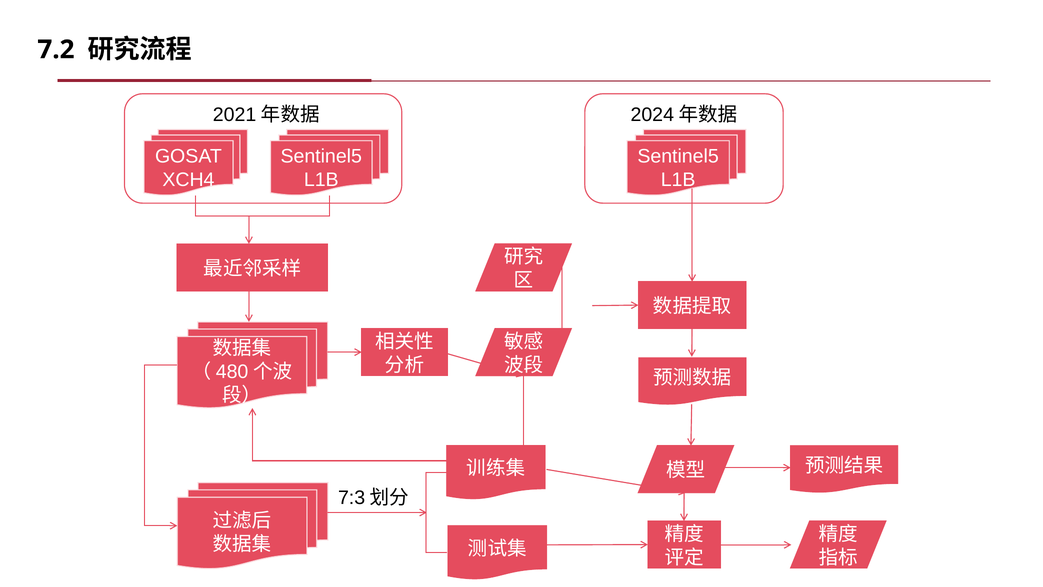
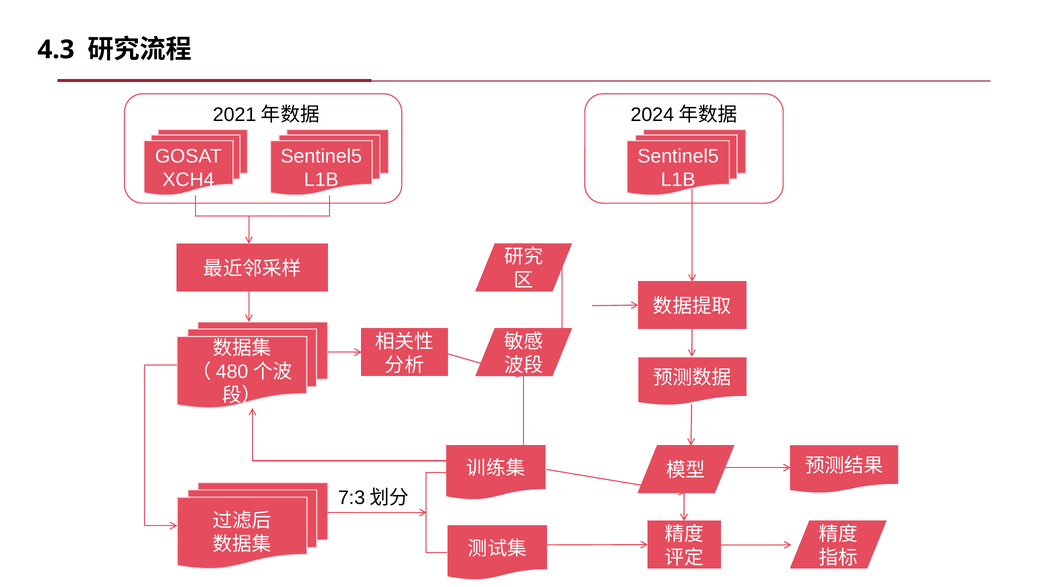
7.2: 7.2 -> 4.3
